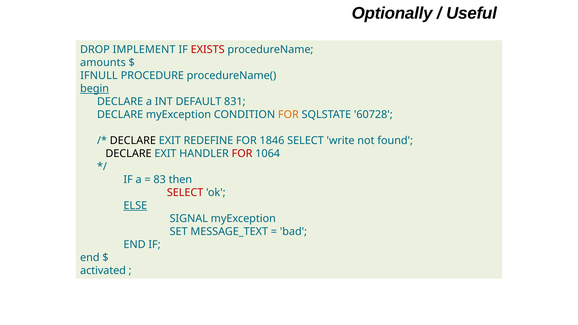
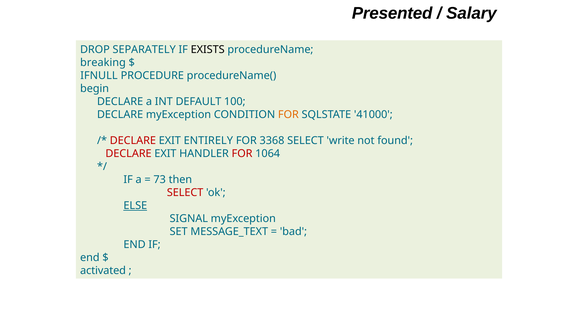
Optionally: Optionally -> Presented
Useful: Useful -> Salary
IMPLEMENT: IMPLEMENT -> SEPARATELY
EXISTS colour: red -> black
amounts: amounts -> breaking
begin underline: present -> none
831: 831 -> 100
60728: 60728 -> 41000
DECLARE at (133, 141) colour: black -> red
REDEFINE: REDEFINE -> ENTIRELY
1846: 1846 -> 3368
DECLARE at (129, 154) colour: black -> red
83: 83 -> 73
